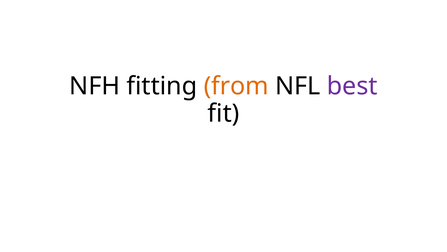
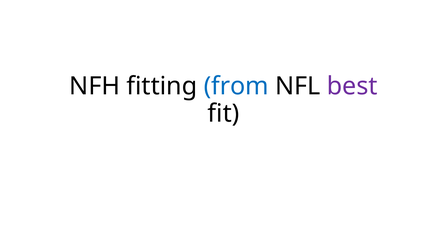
from colour: orange -> blue
